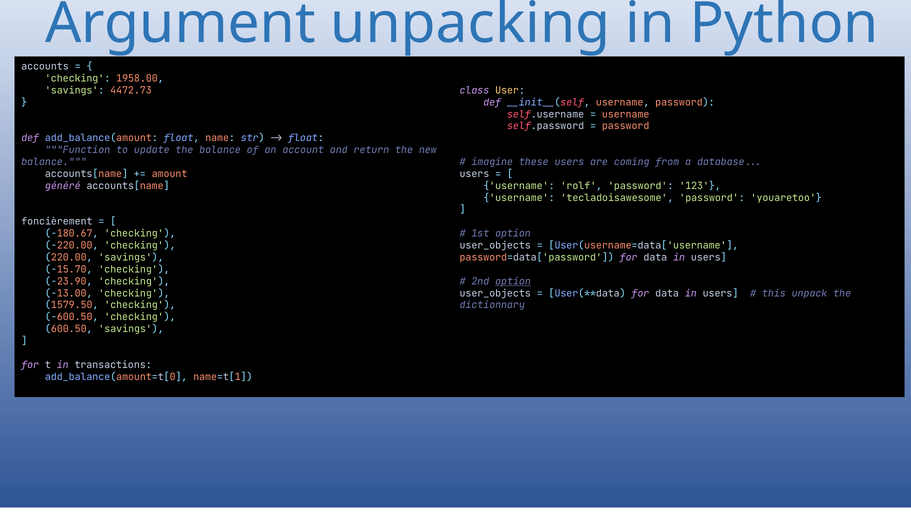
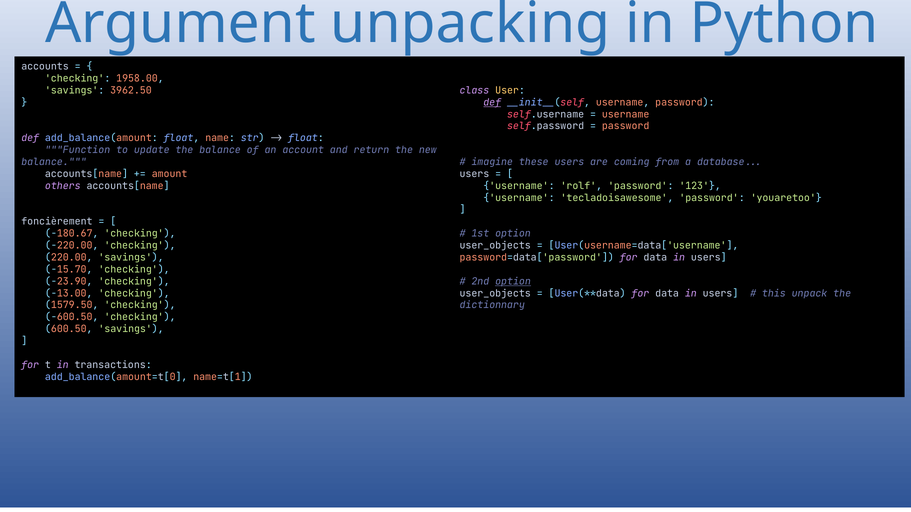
4472.73: 4472.73 -> 3962.50
def at (492, 102) underline: none -> present
généré: généré -> others
